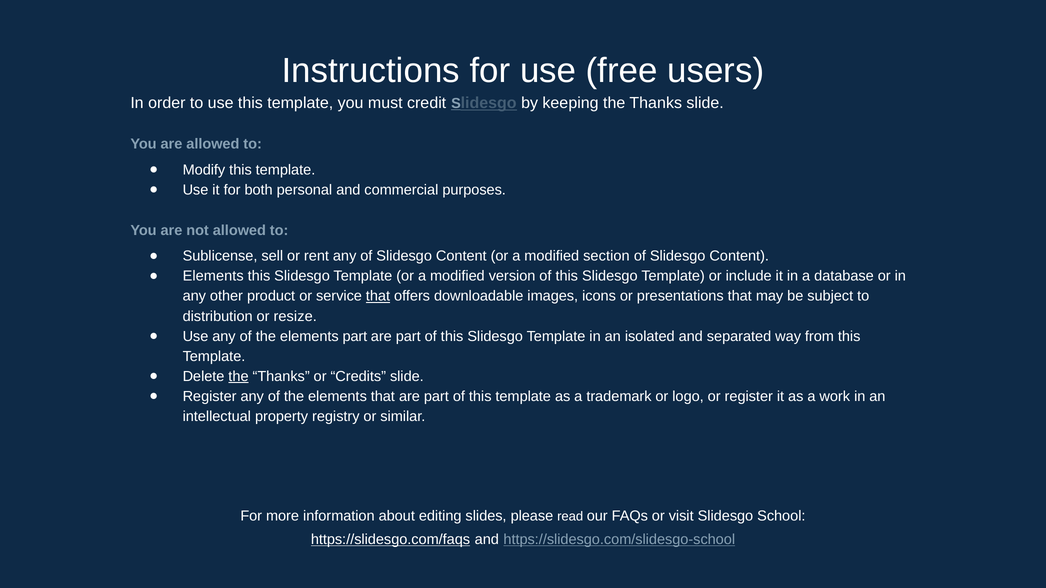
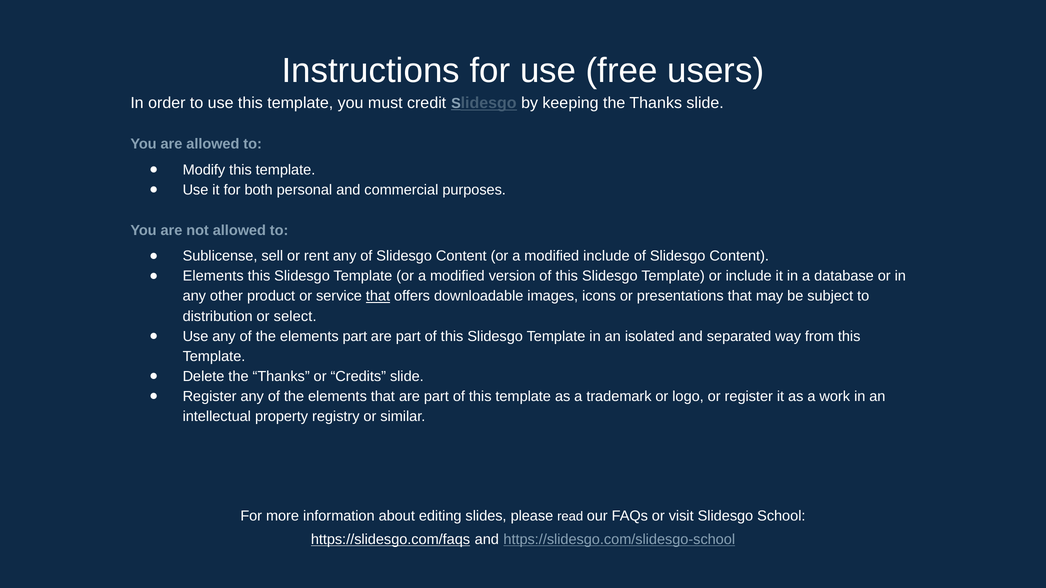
modified section: section -> include
resize: resize -> select
the at (238, 377) underline: present -> none
